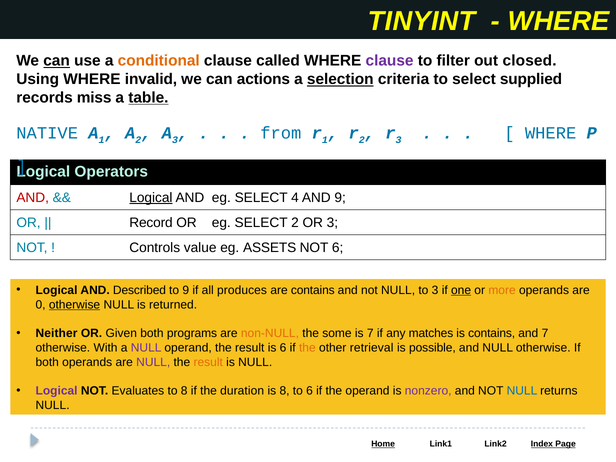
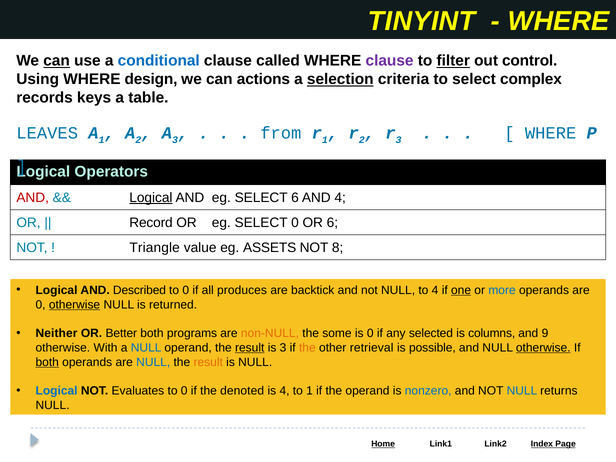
conditional colour: orange -> blue
filter underline: none -> present
closed: closed -> control
invalid: invalid -> design
supplied: supplied -> complex
miss: miss -> keys
table underline: present -> none
NATIVE: NATIVE -> LEAVES
SELECT 4: 4 -> 6
AND 9: 9 -> 4
SELECT 2: 2 -> 0
OR 3: 3 -> 6
Controls: Controls -> Triangle
NOT 6: 6 -> 8
9 at (186, 290): 9 -> 0
are contains: contains -> backtick
to 3: 3 -> 4
more colour: orange -> blue
Given: Given -> Better
is 7: 7 -> 0
matches: matches -> selected
is contains: contains -> columns
and 7: 7 -> 9
NULL at (146, 348) colour: purple -> blue
result at (250, 348) underline: none -> present
is 6: 6 -> 3
otherwise at (543, 348) underline: none -> present
both at (47, 362) underline: none -> present
NULL at (153, 362) colour: purple -> blue
Logical at (57, 391) colour: purple -> blue
Evaluates to 8: 8 -> 0
duration: duration -> denoted
is 8: 8 -> 4
to 6: 6 -> 1
nonzero colour: purple -> blue
